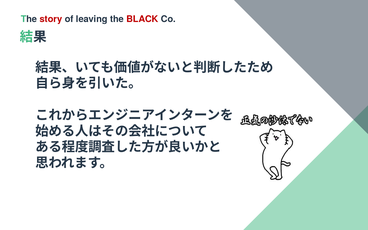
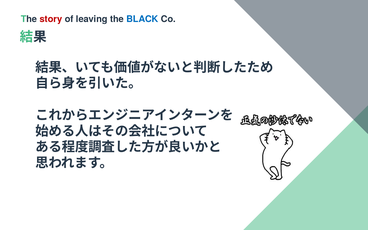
BLACK colour: red -> blue
